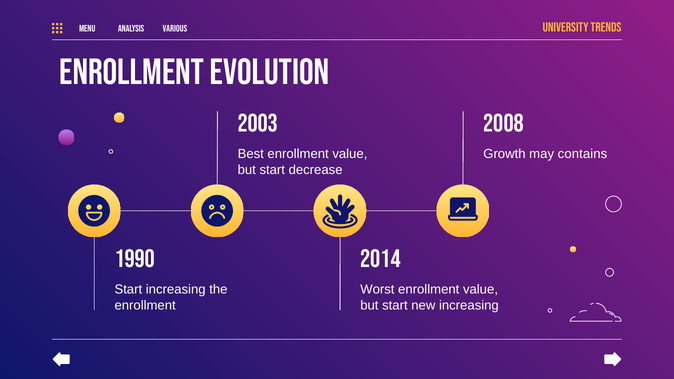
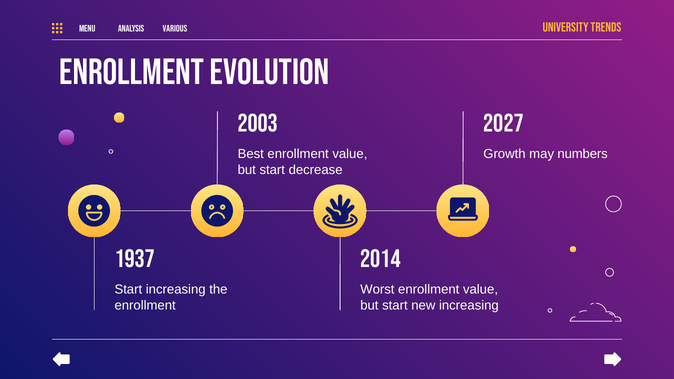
2008: 2008 -> 2027
contains: contains -> numbers
1990: 1990 -> 1937
